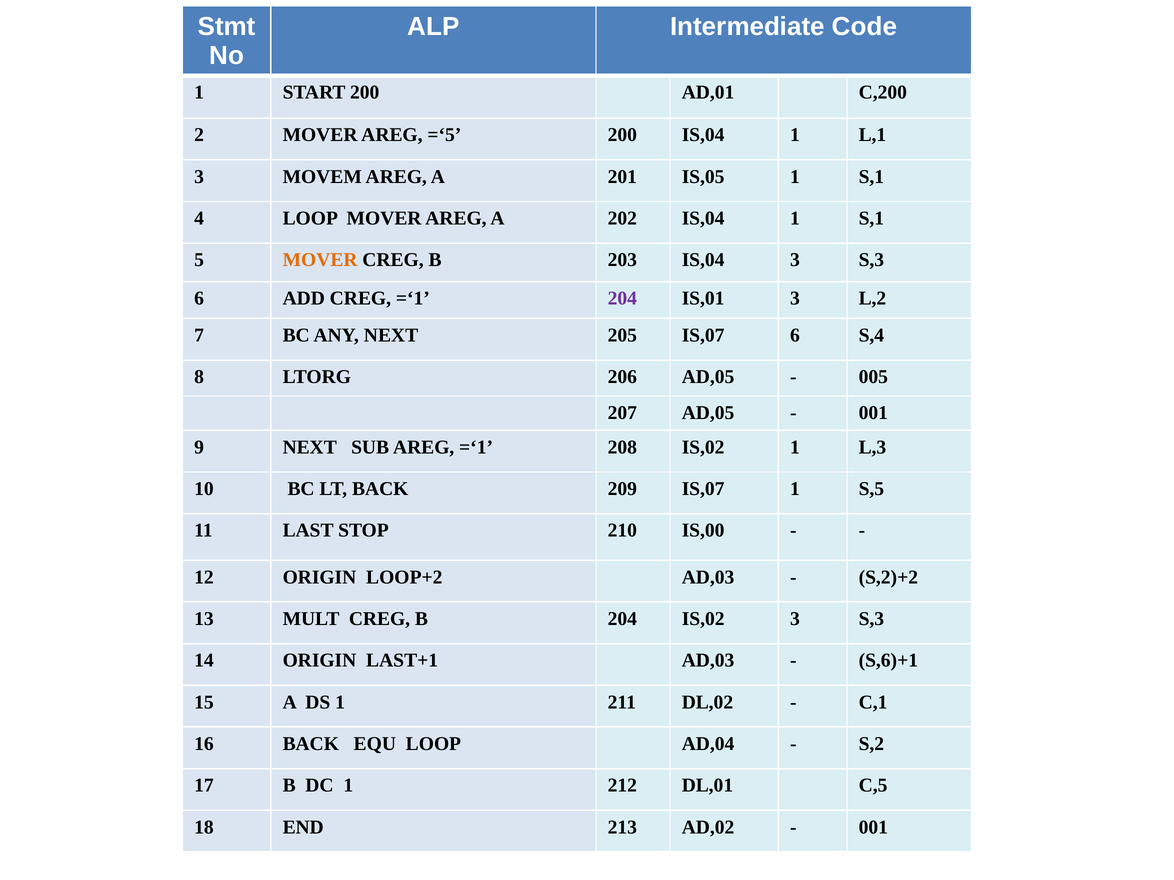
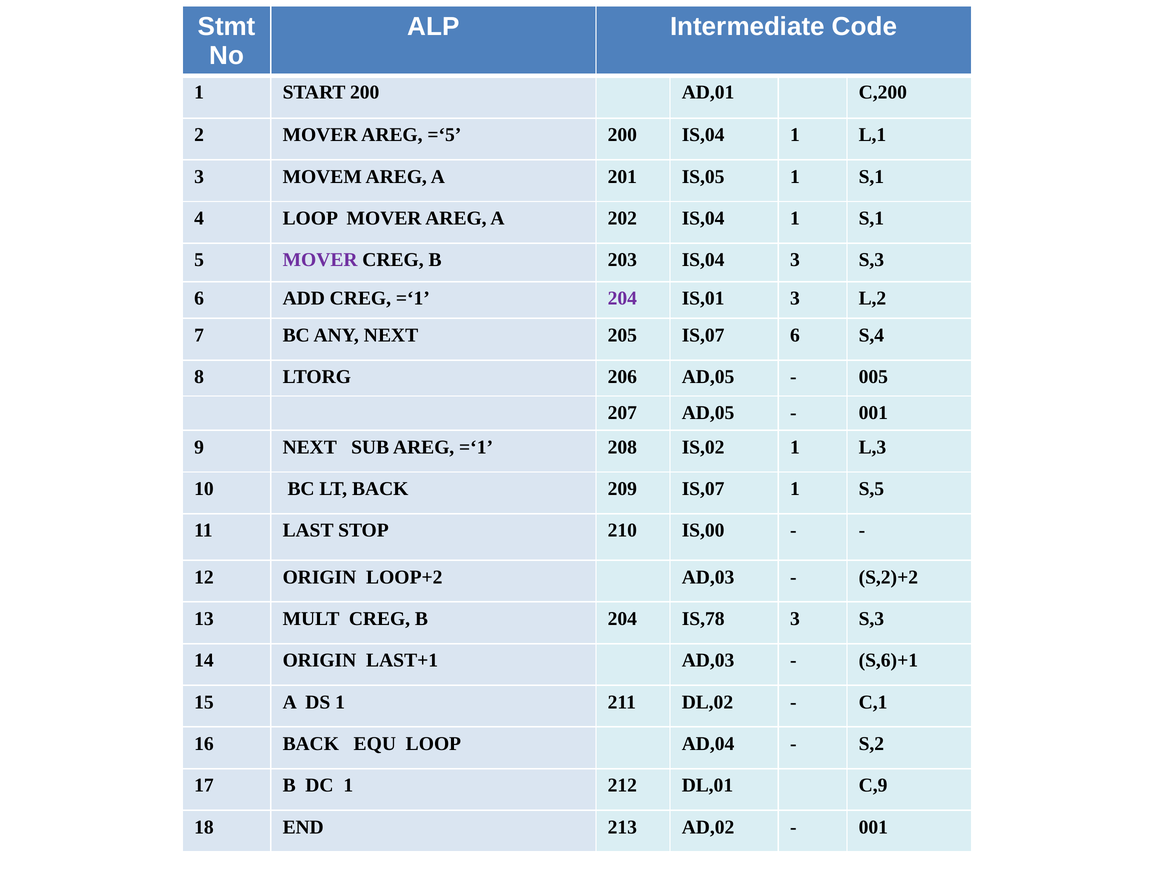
MOVER at (320, 260) colour: orange -> purple
204 IS,02: IS,02 -> IS,78
C,5: C,5 -> C,9
